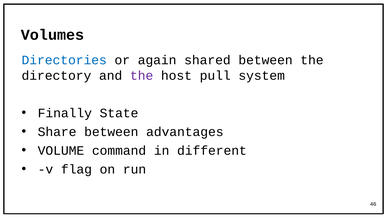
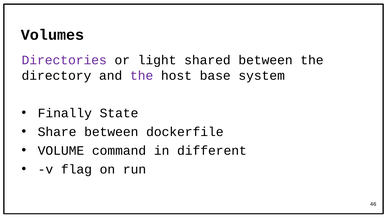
Directories colour: blue -> purple
again: again -> light
pull: pull -> base
advantages: advantages -> dockerfile
